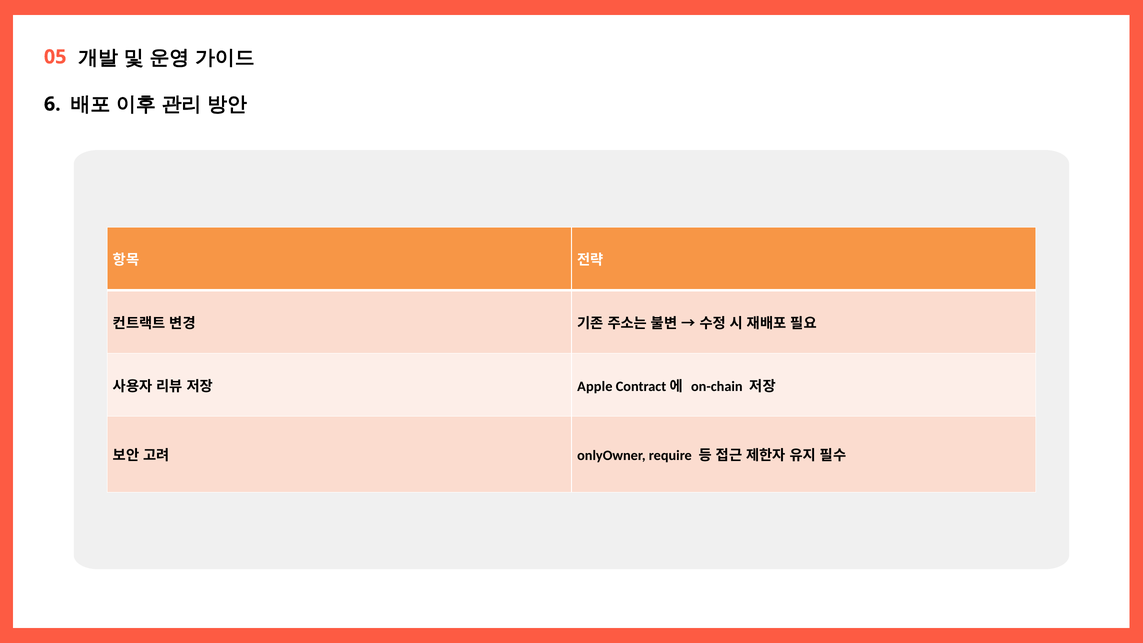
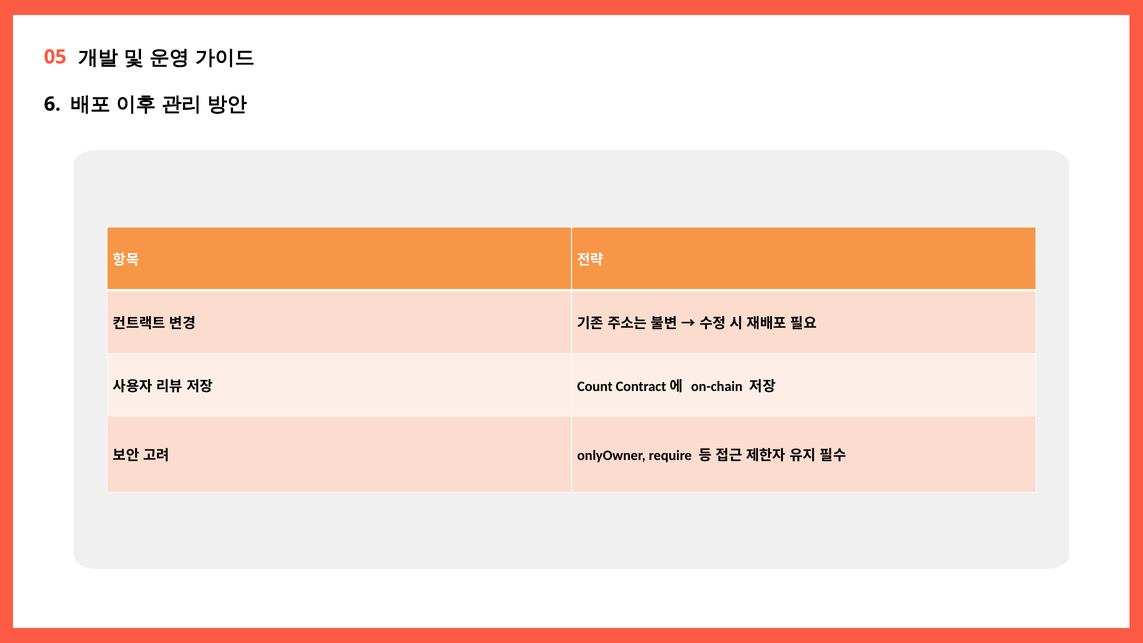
Apple: Apple -> Count
